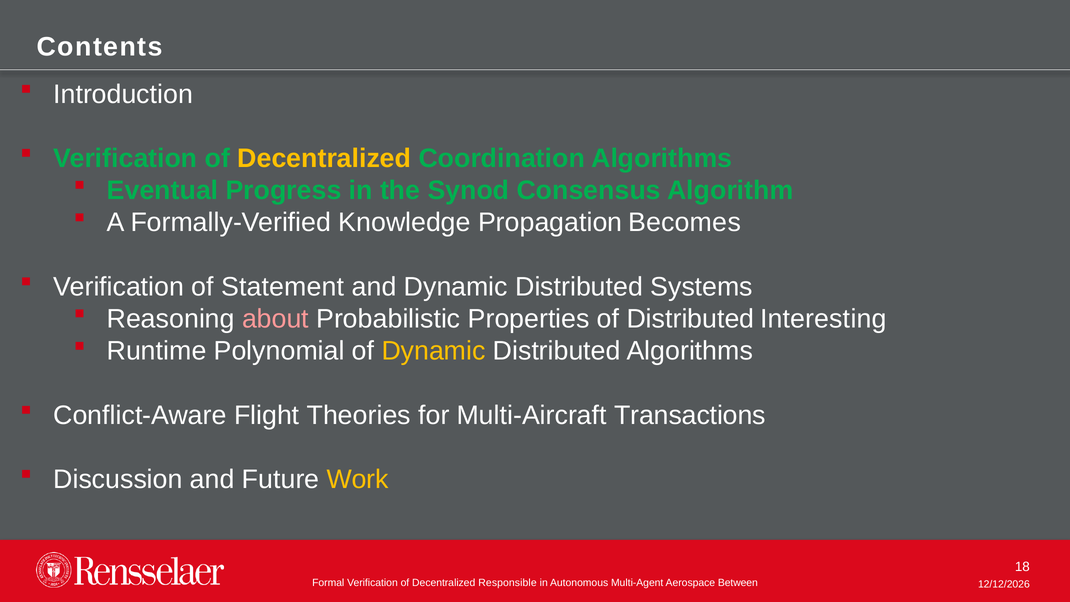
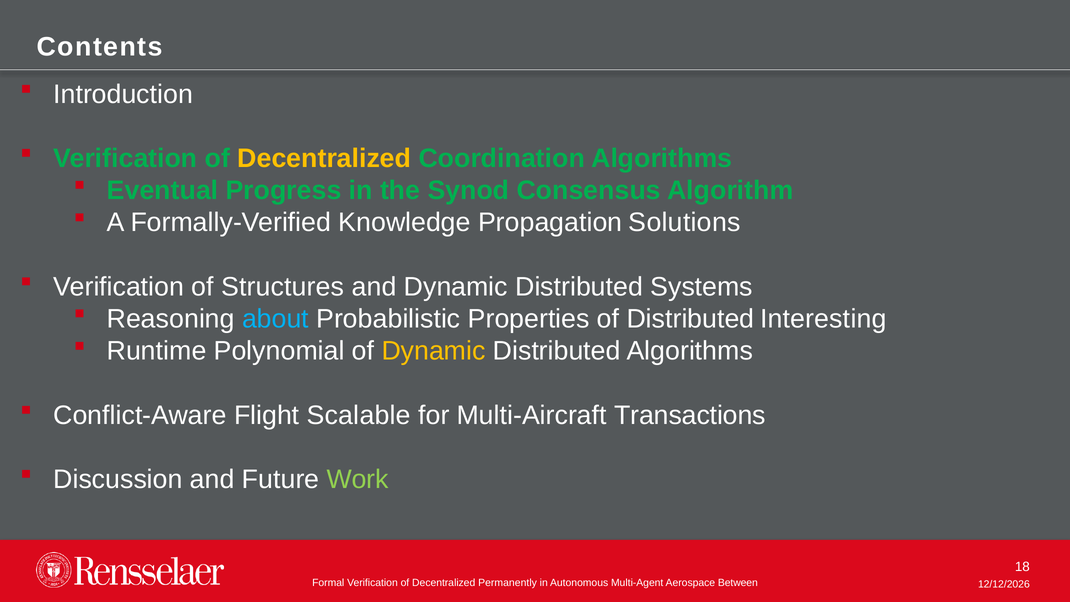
Becomes: Becomes -> Solutions
Statement: Statement -> Structures
about colour: pink -> light blue
Theories: Theories -> Scalable
Work colour: yellow -> light green
Responsible: Responsible -> Permanently
